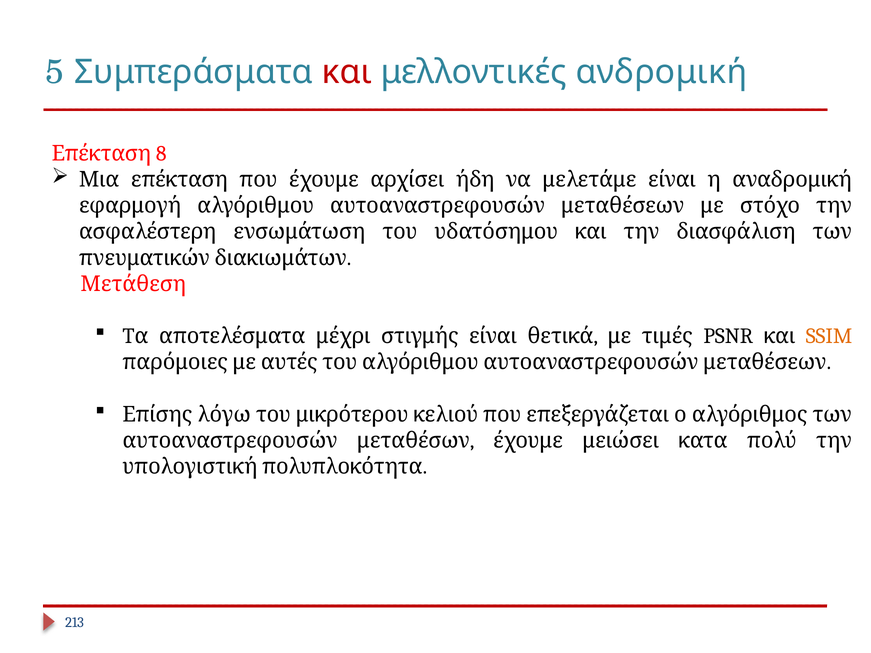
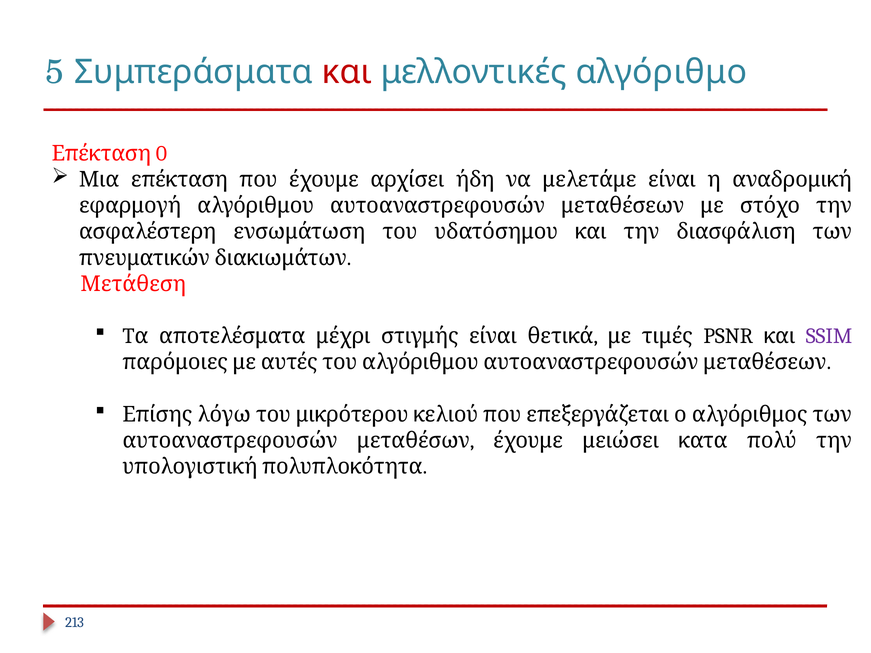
ανδρομική: ανδρομική -> αλγόριθμο
8: 8 -> 0
SSIM colour: orange -> purple
